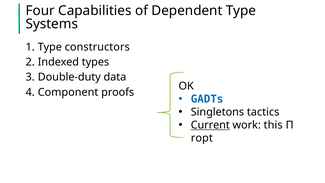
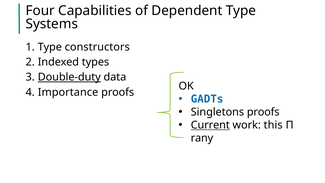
Double-duty underline: none -> present
Component: Component -> Importance
Singletons tactics: tactics -> proofs
ropt: ropt -> rany
